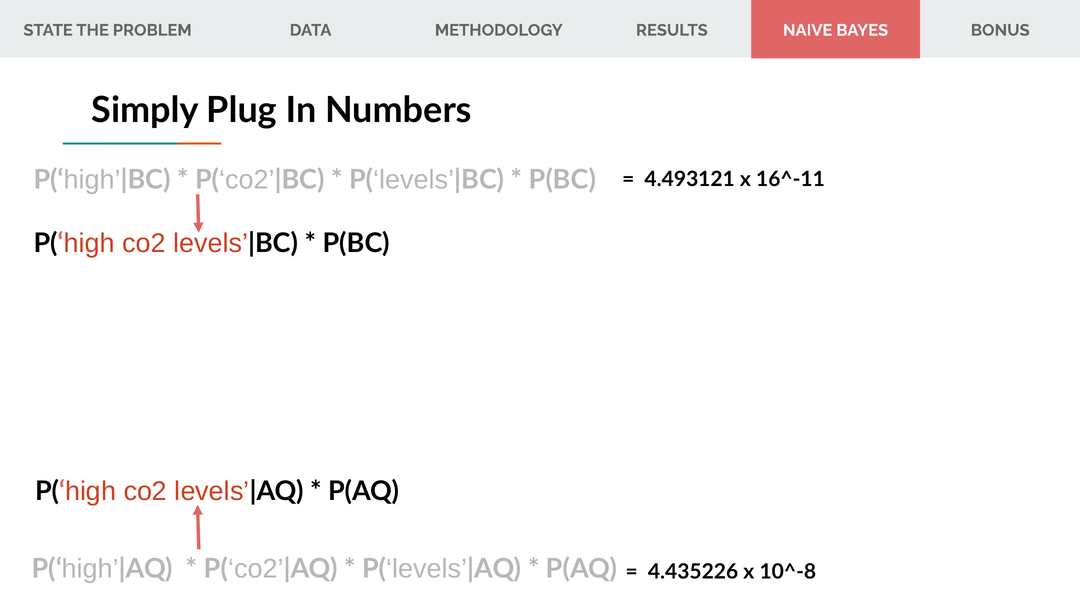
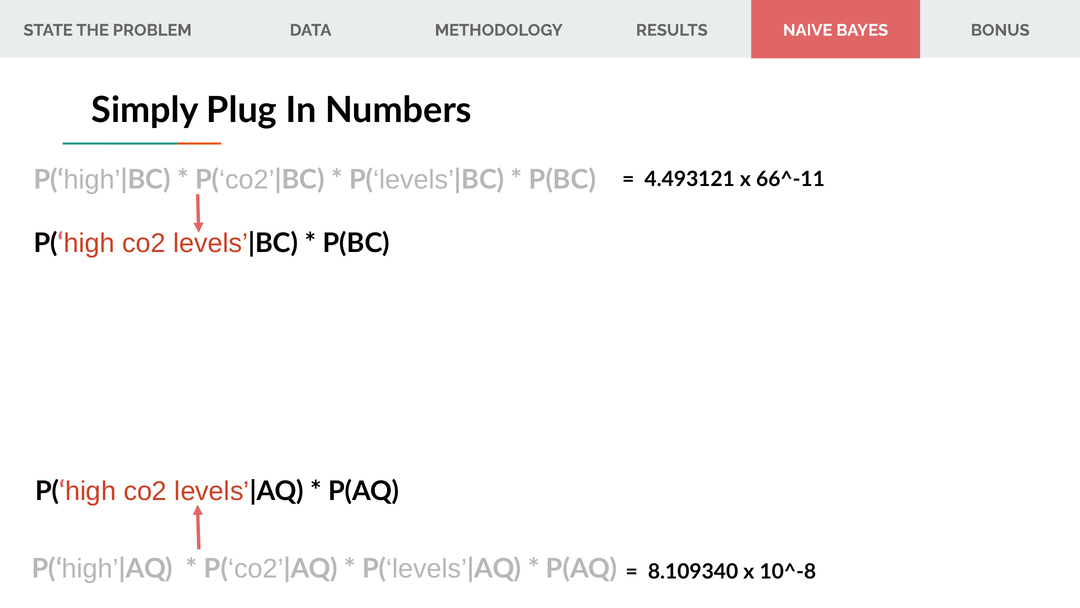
16^-11: 16^-11 -> 66^-11
4.435226: 4.435226 -> 8.109340
